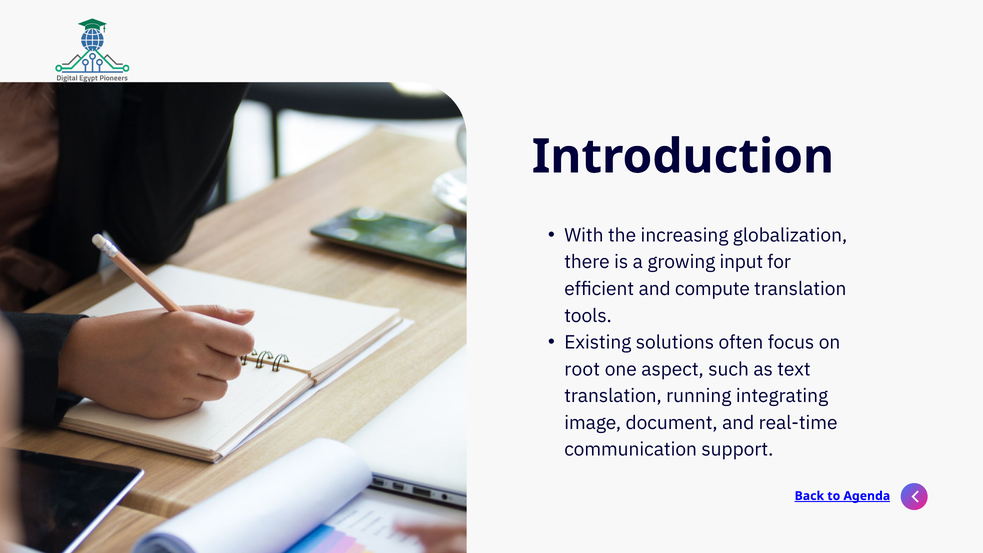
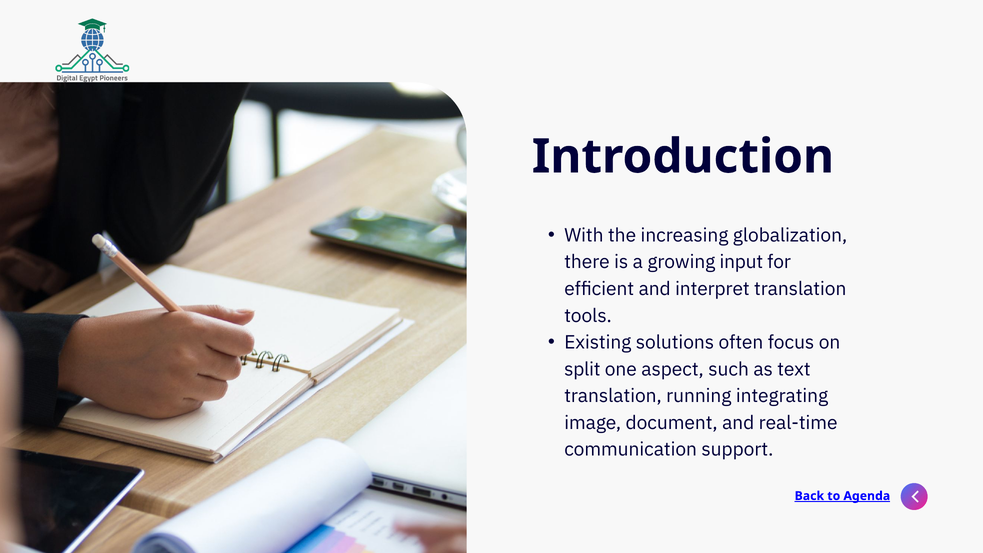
compute: compute -> interpret
root: root -> split
